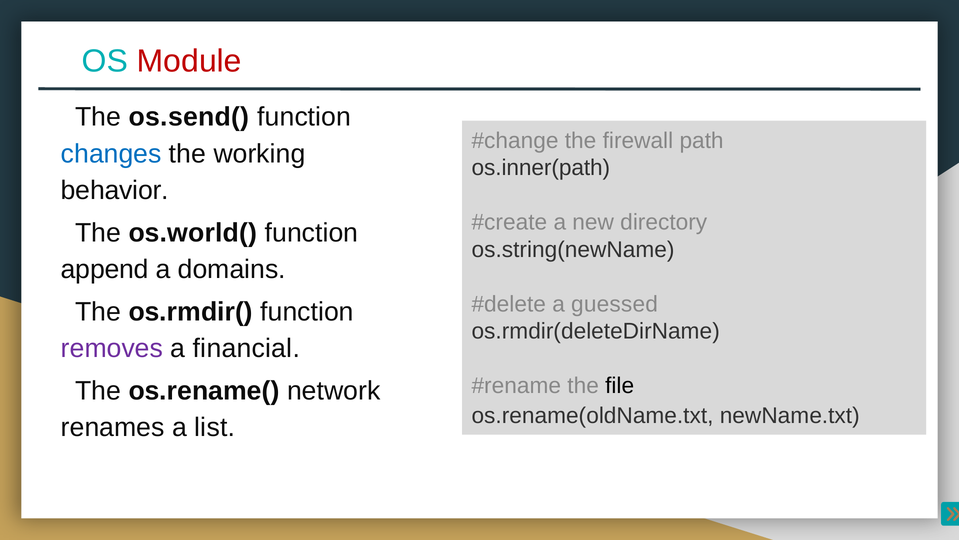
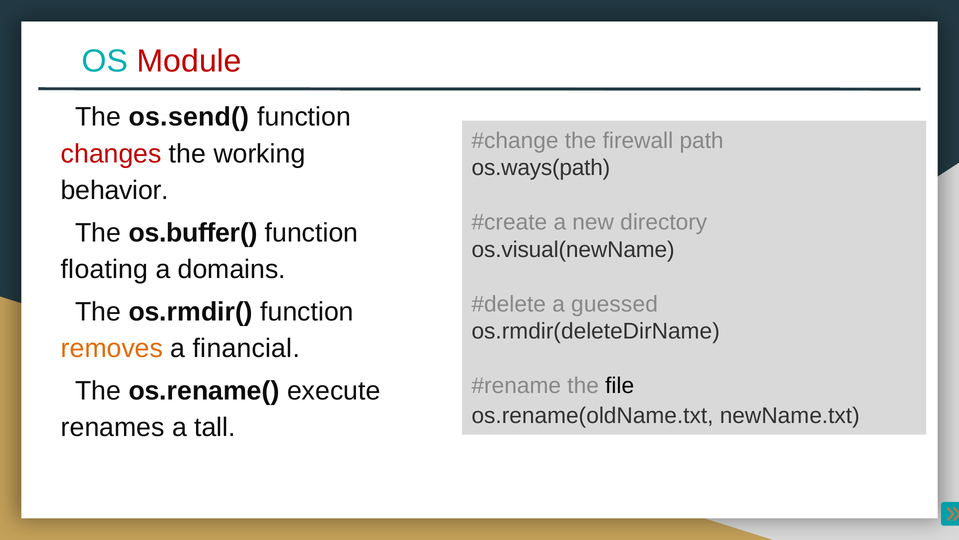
changes colour: blue -> red
os.inner(path: os.inner(path -> os.ways(path
os.world(: os.world( -> os.buffer(
os.string(newName: os.string(newName -> os.visual(newName
append: append -> floating
removes colour: purple -> orange
network: network -> execute
list: list -> tall
